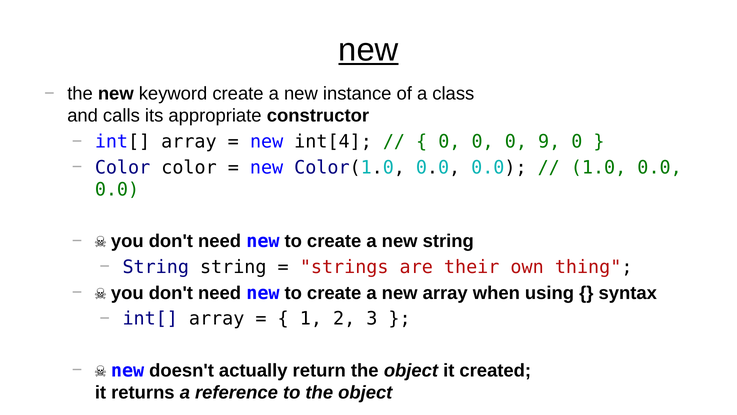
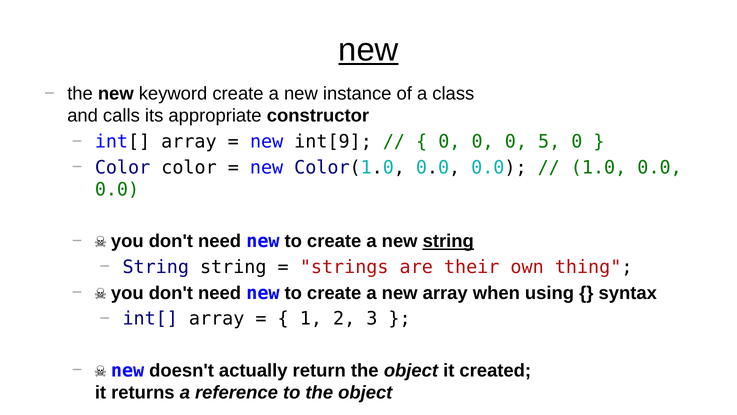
int[4: int[4 -> int[9
9: 9 -> 5
string at (448, 241) underline: none -> present
